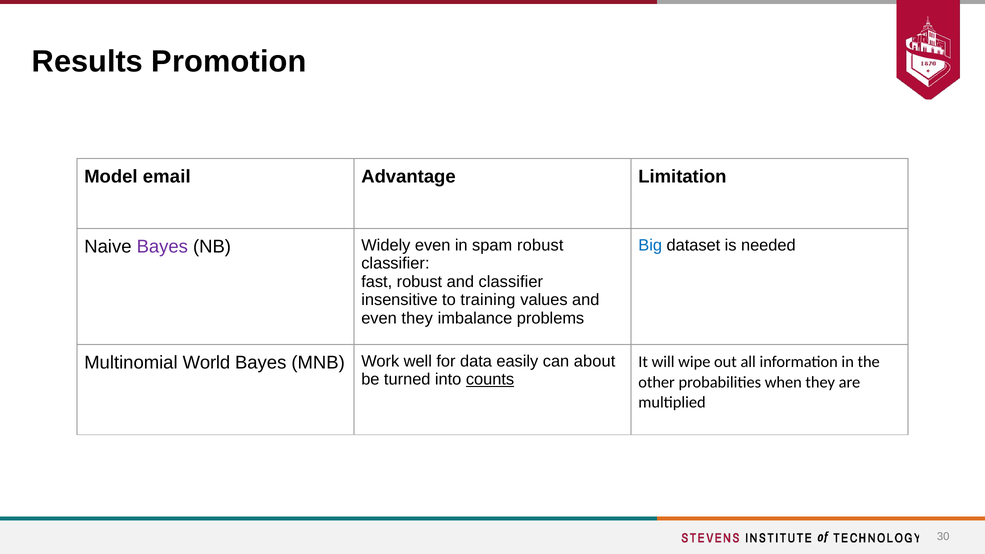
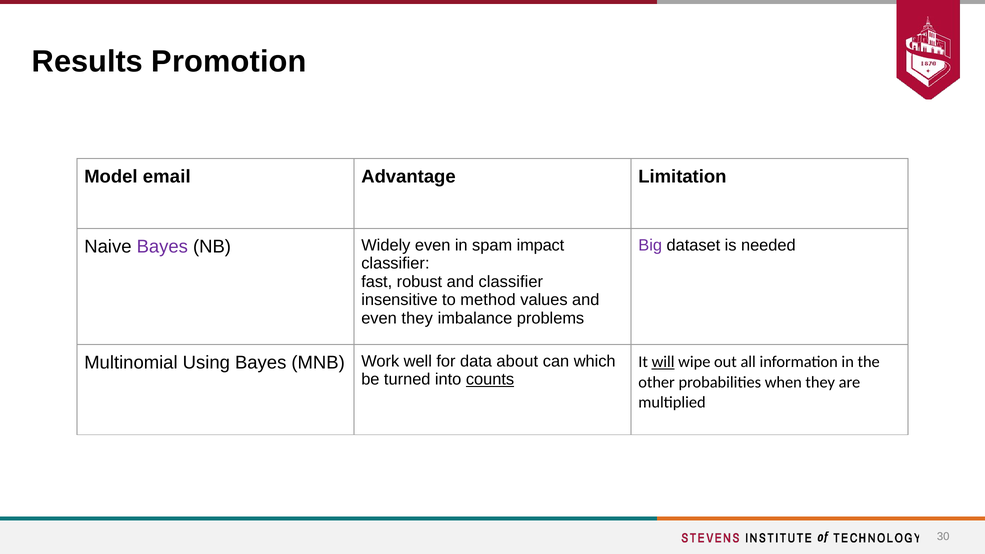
Big colour: blue -> purple
spam robust: robust -> impact
training: training -> method
World: World -> Using
easily: easily -> about
about: about -> which
will underline: none -> present
